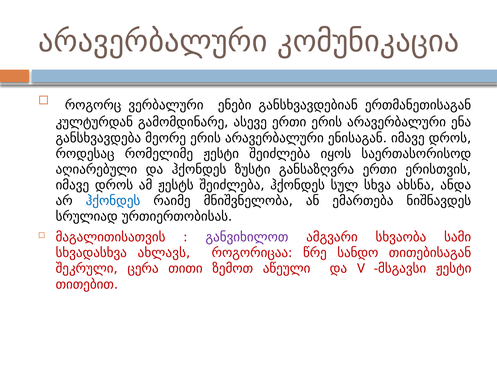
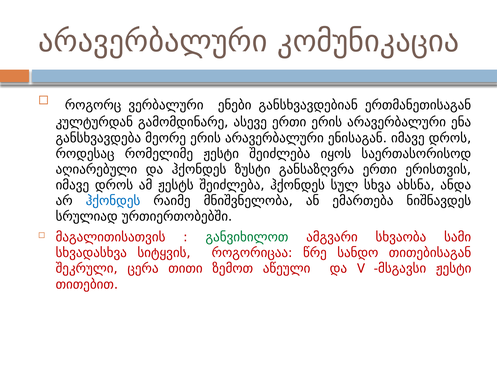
ურთიერთობისას: ურთიერთობისას -> ურთიერთობებში
განვიხილოთ colour: purple -> green
ახლავს: ახლავს -> სიტყვის
